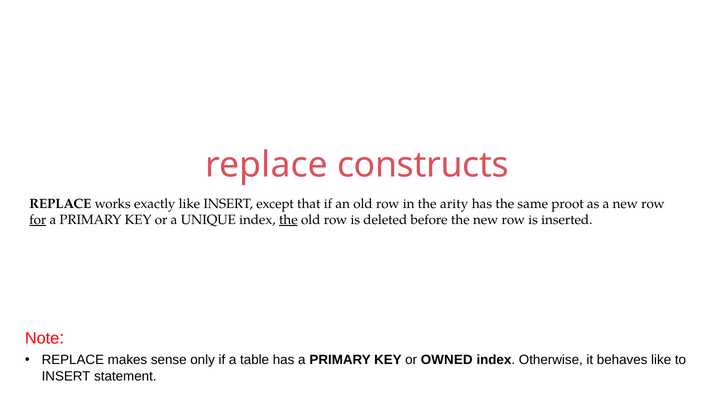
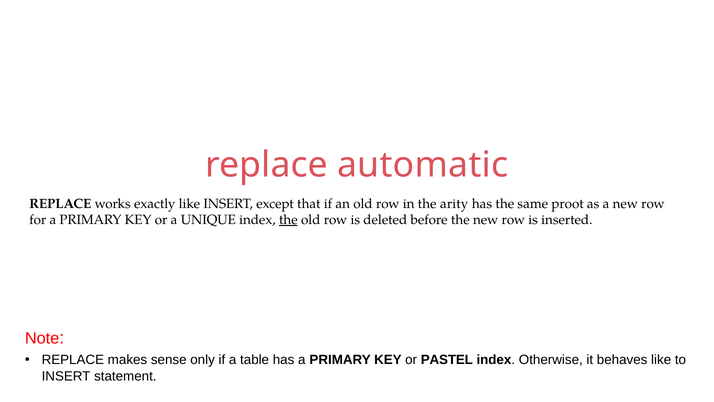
constructs: constructs -> automatic
for underline: present -> none
OWNED: OWNED -> PASTEL
